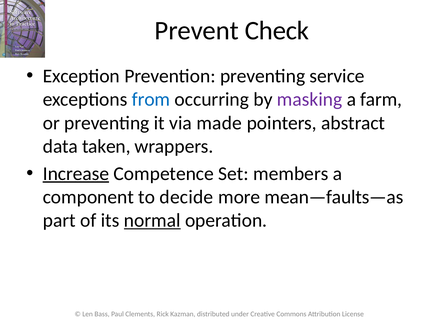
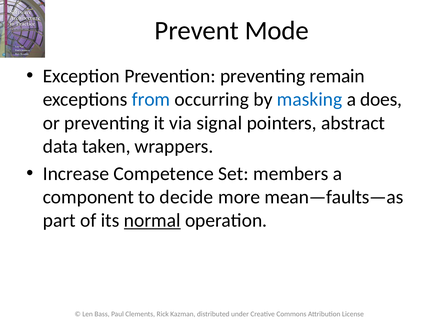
Check: Check -> Mode
service: service -> remain
masking colour: purple -> blue
farm: farm -> does
made: made -> signal
Increase underline: present -> none
